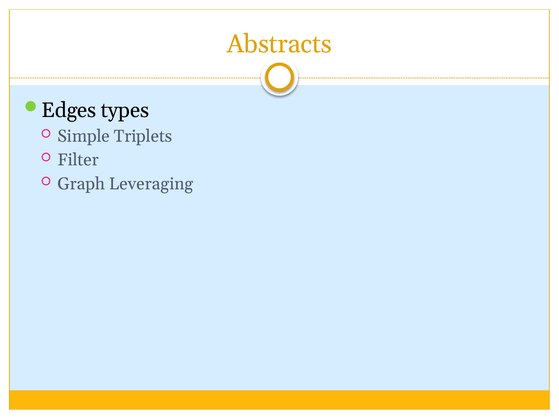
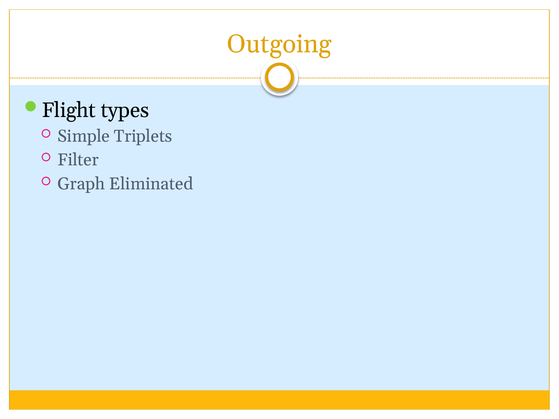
Abstracts: Abstracts -> Outgoing
Edges: Edges -> Flight
Leveraging: Leveraging -> Eliminated
